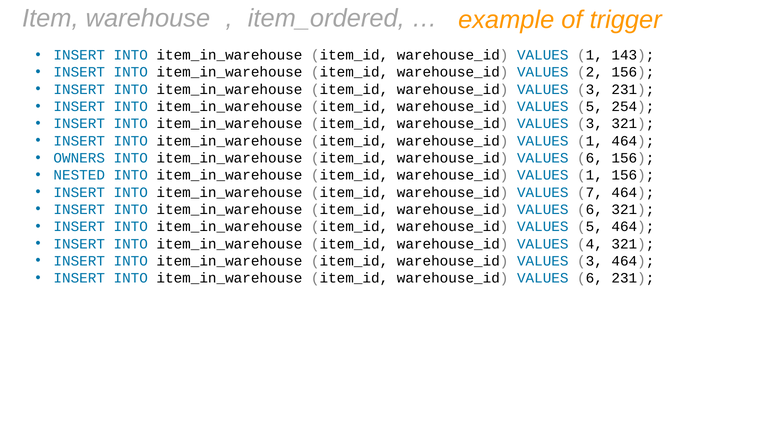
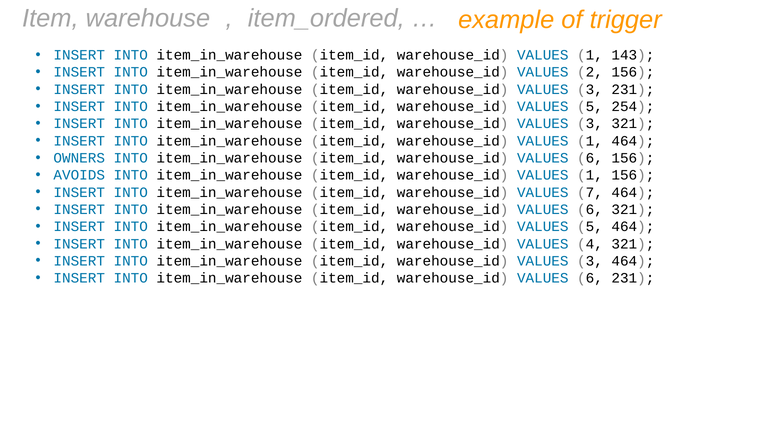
NESTED: NESTED -> AVOIDS
